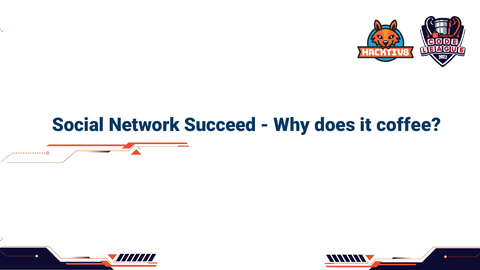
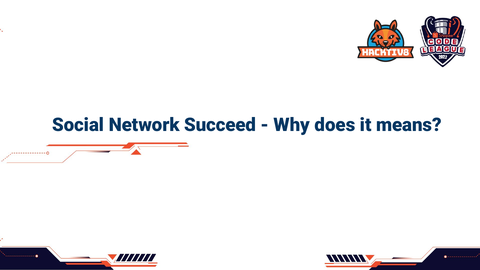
coffee: coffee -> means
